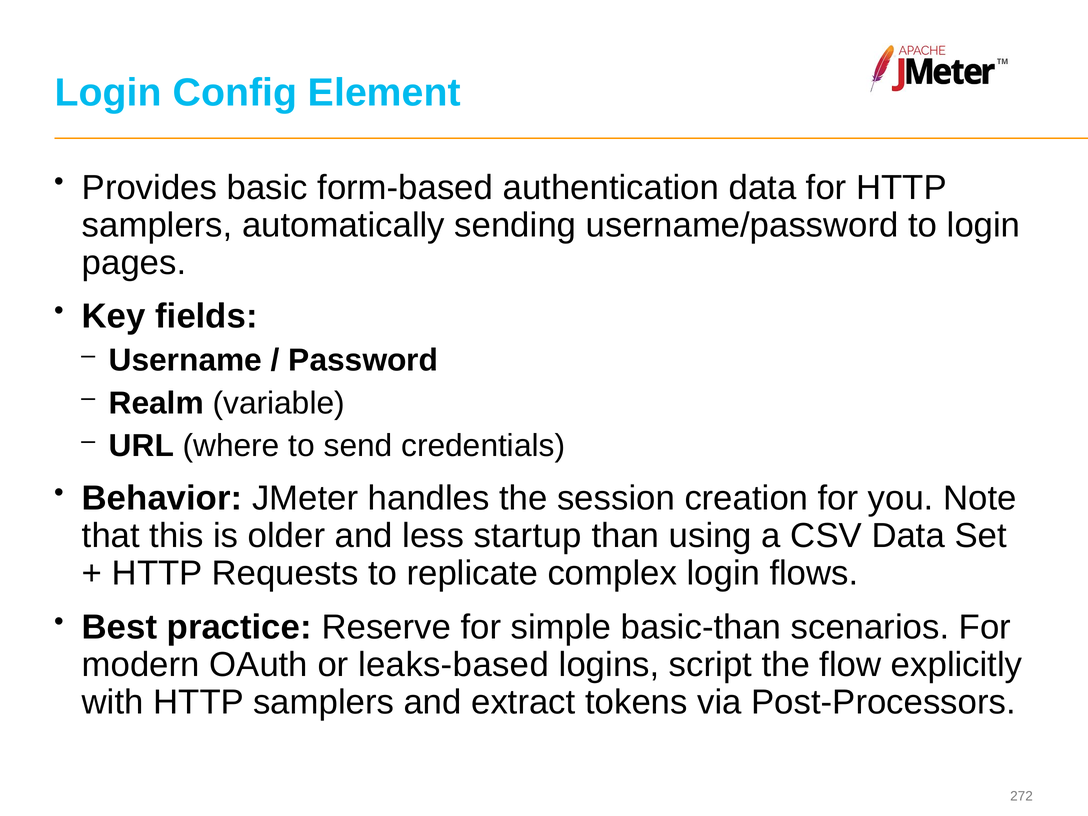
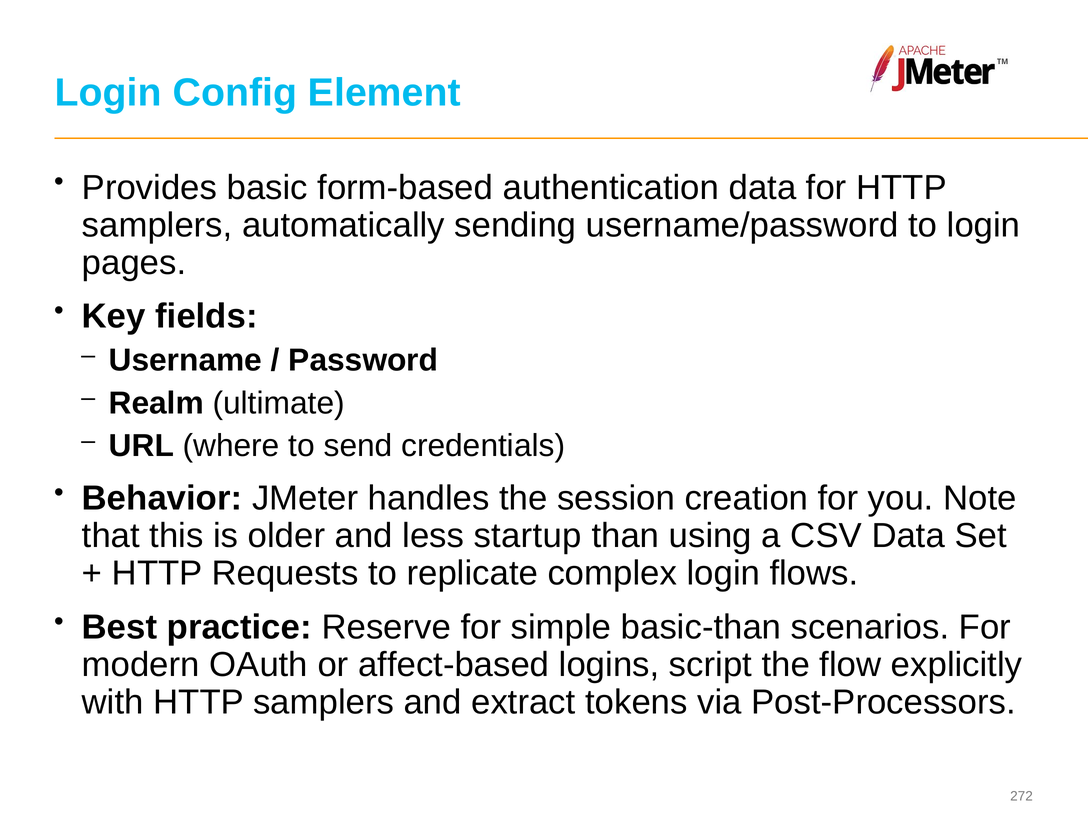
variable: variable -> ultimate
leaks-based: leaks-based -> affect-based
